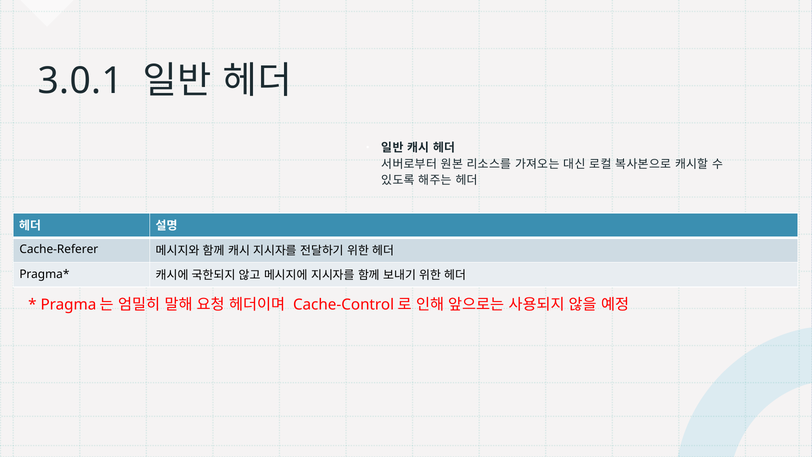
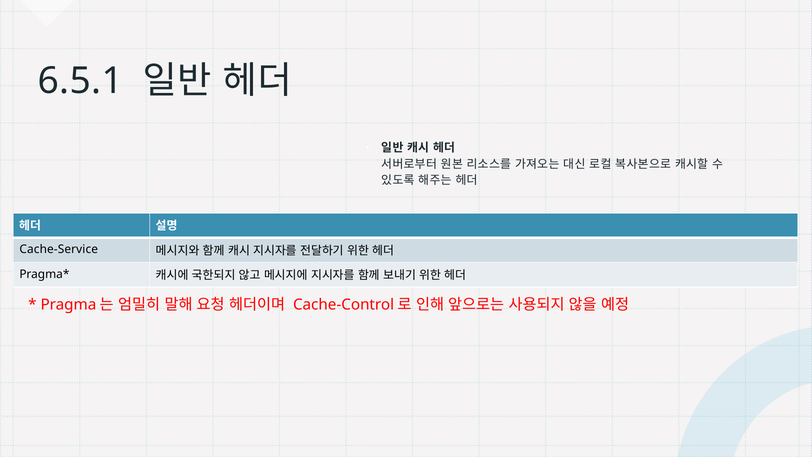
3.0.1: 3.0.1 -> 6.5.1
Cache-Referer: Cache-Referer -> Cache-Service
